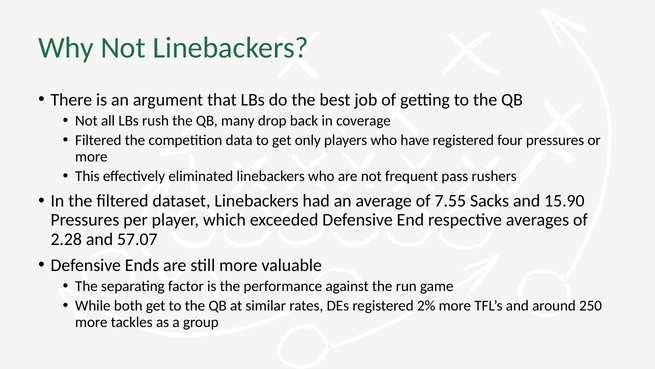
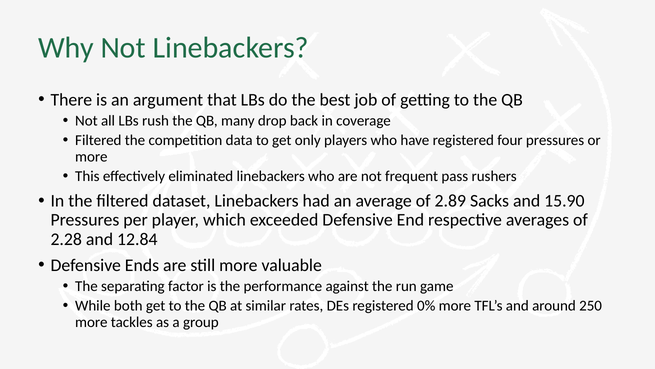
7.55: 7.55 -> 2.89
57.07: 57.07 -> 12.84
2%: 2% -> 0%
